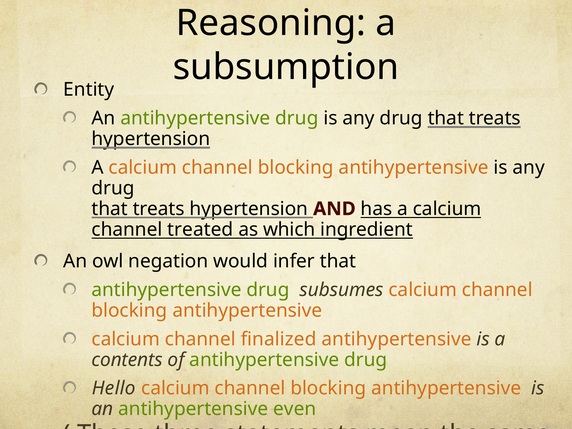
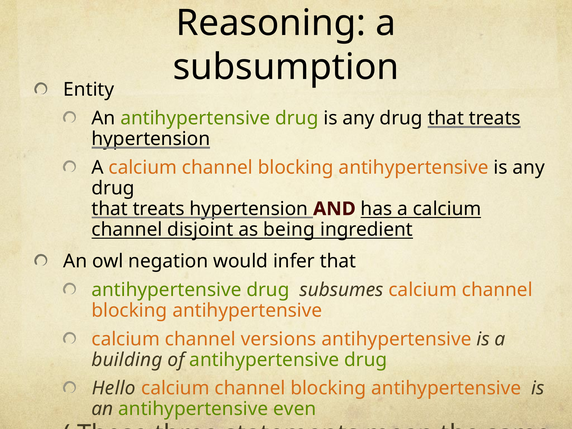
treated: treated -> disjoint
which: which -> being
finalized: finalized -> versions
contents: contents -> building
